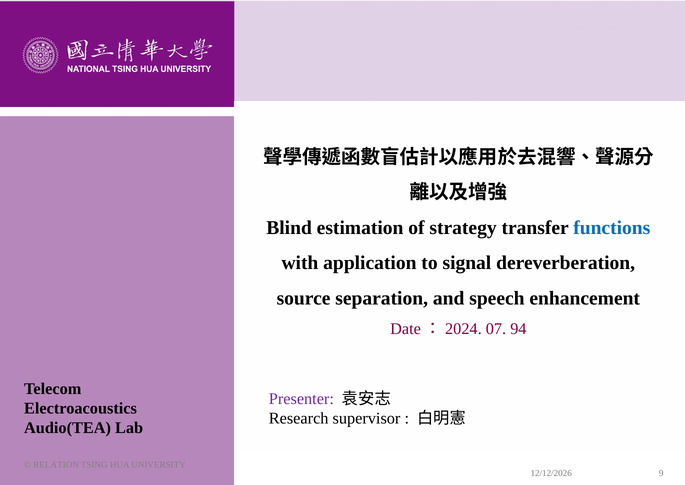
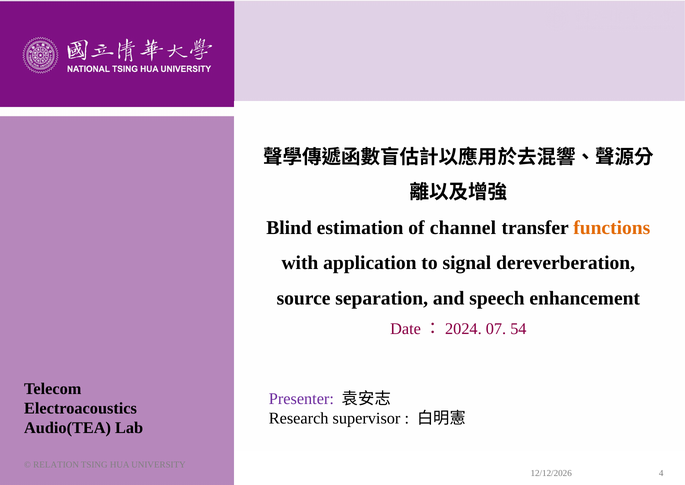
strategy: strategy -> channel
functions colour: blue -> orange
94: 94 -> 54
9: 9 -> 4
